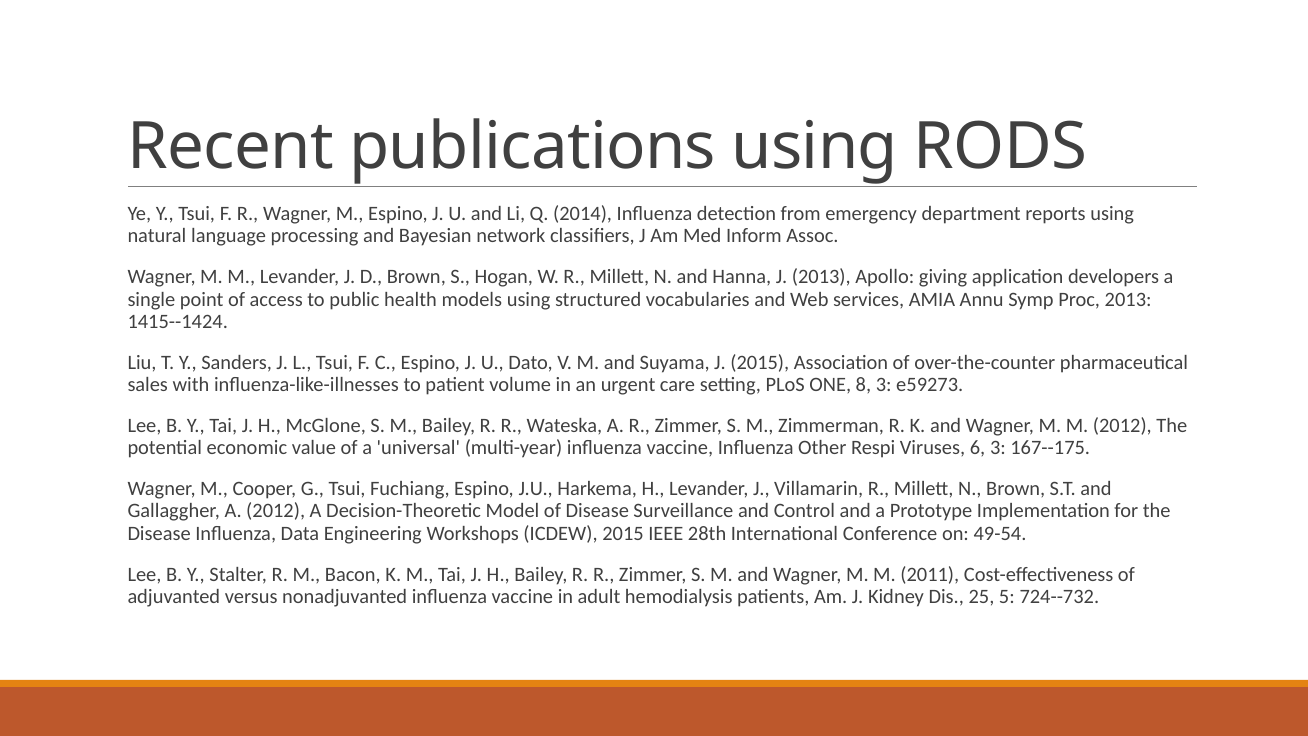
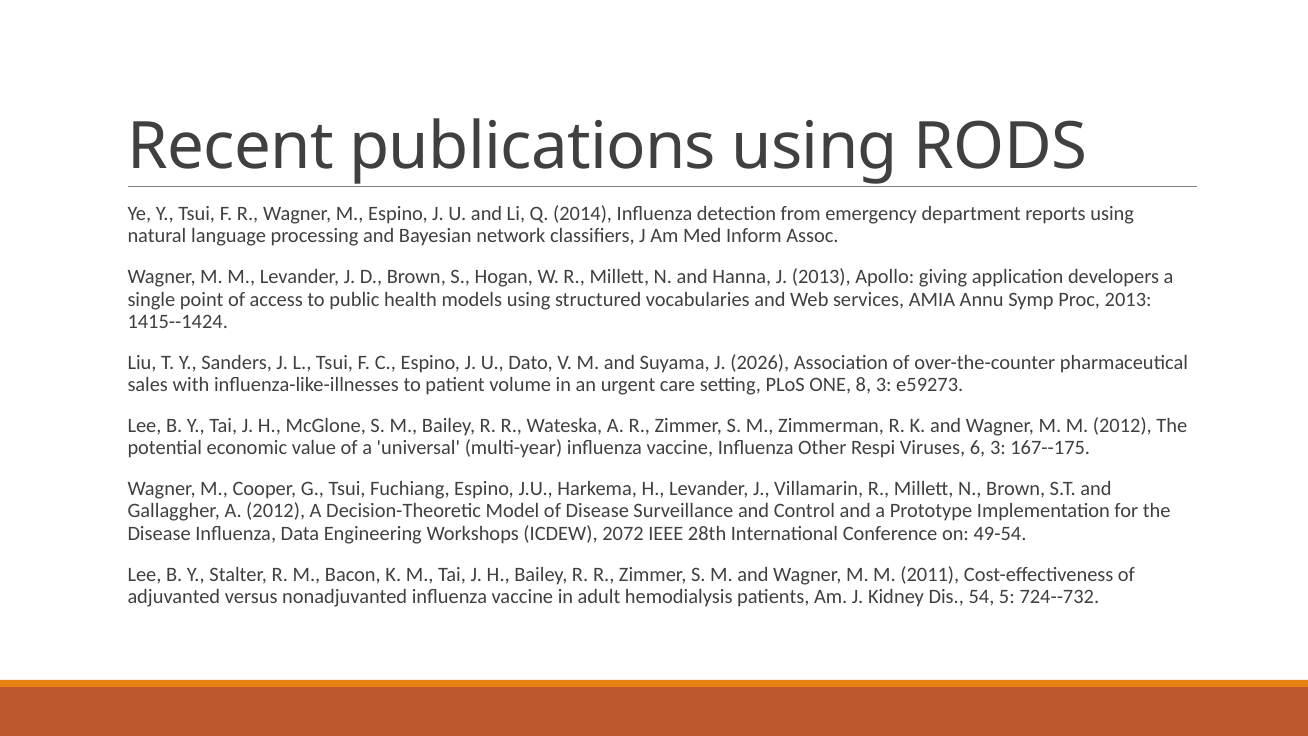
J 2015: 2015 -> 2026
ICDEW 2015: 2015 -> 2072
25: 25 -> 54
